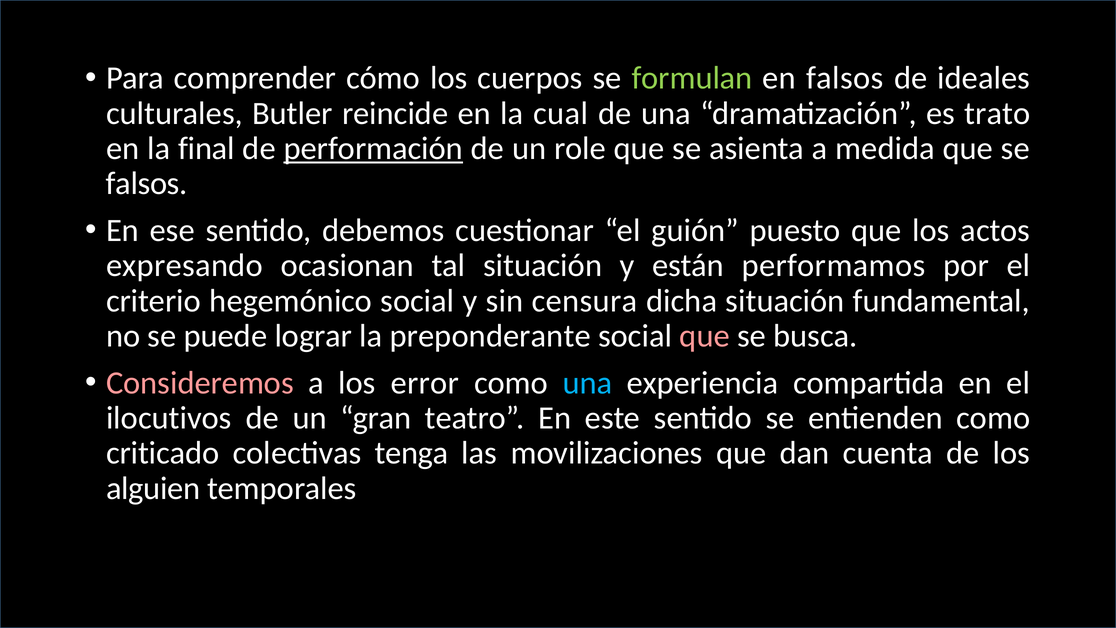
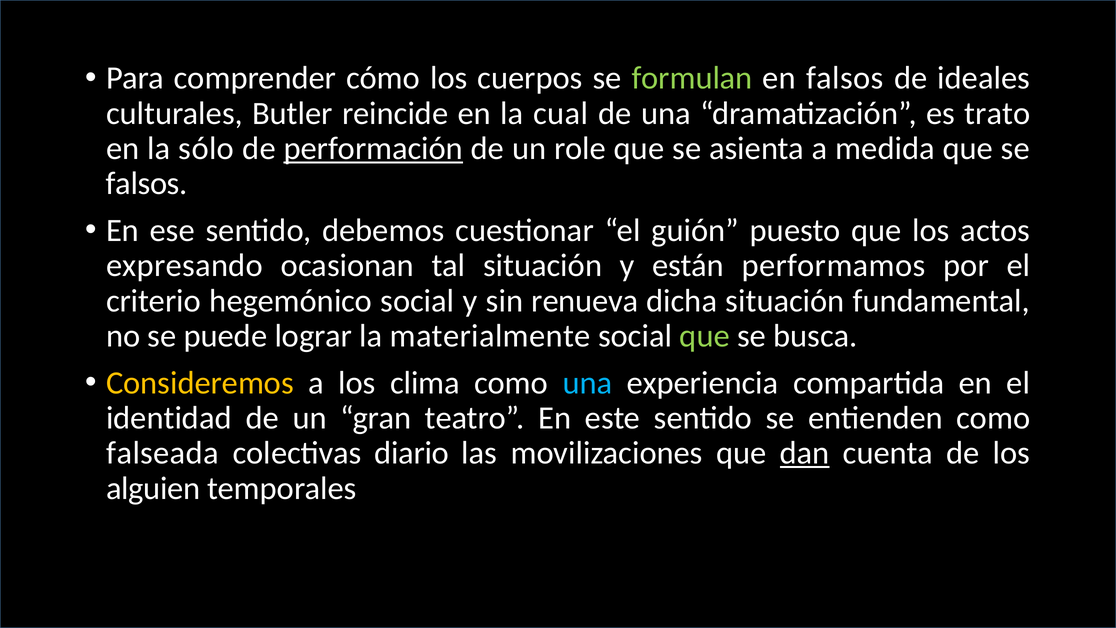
final: final -> sólo
censura: censura -> renueva
preponderante: preponderante -> materialmente
que at (705, 336) colour: pink -> light green
Consideremos colour: pink -> yellow
error: error -> clima
ilocutivos: ilocutivos -> identidad
criticado: criticado -> falseada
tenga: tenga -> diario
dan underline: none -> present
